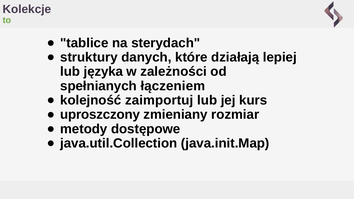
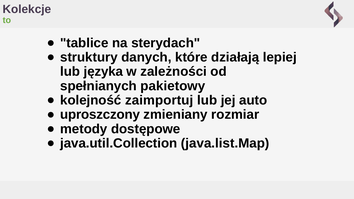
łączeniem: łączeniem -> pakietowy
kurs: kurs -> auto
java.init.Map: java.init.Map -> java.list.Map
